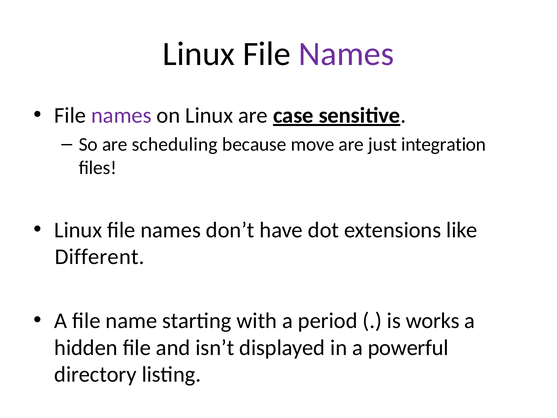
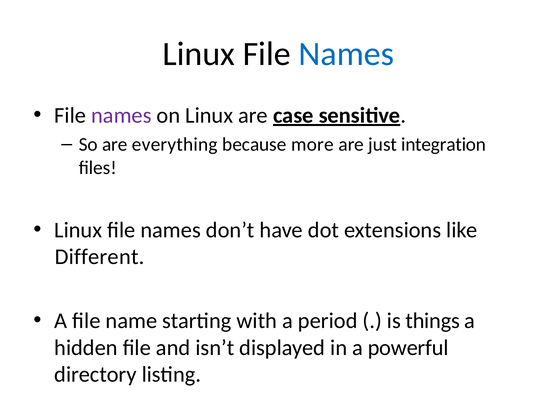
Names at (346, 54) colour: purple -> blue
scheduling: scheduling -> everything
move: move -> more
works: works -> things
